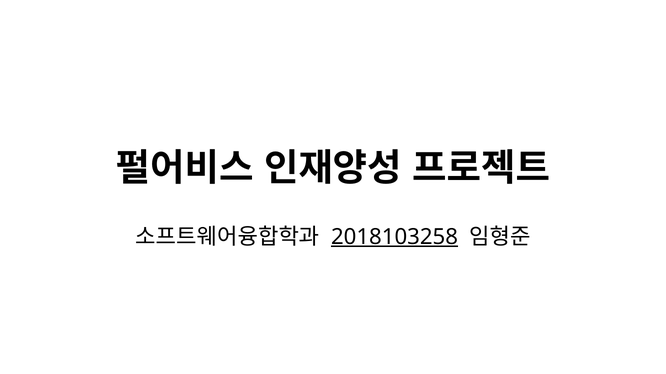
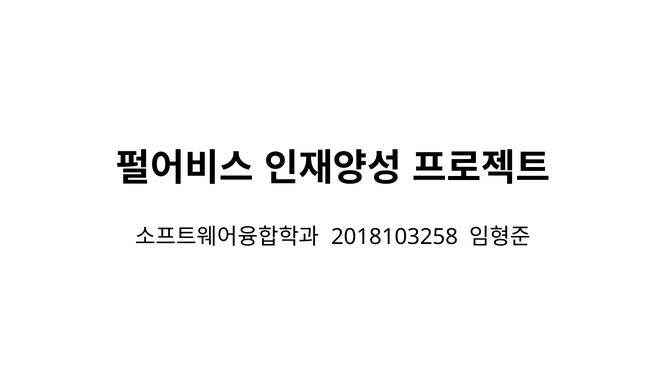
2018103258 underline: present -> none
